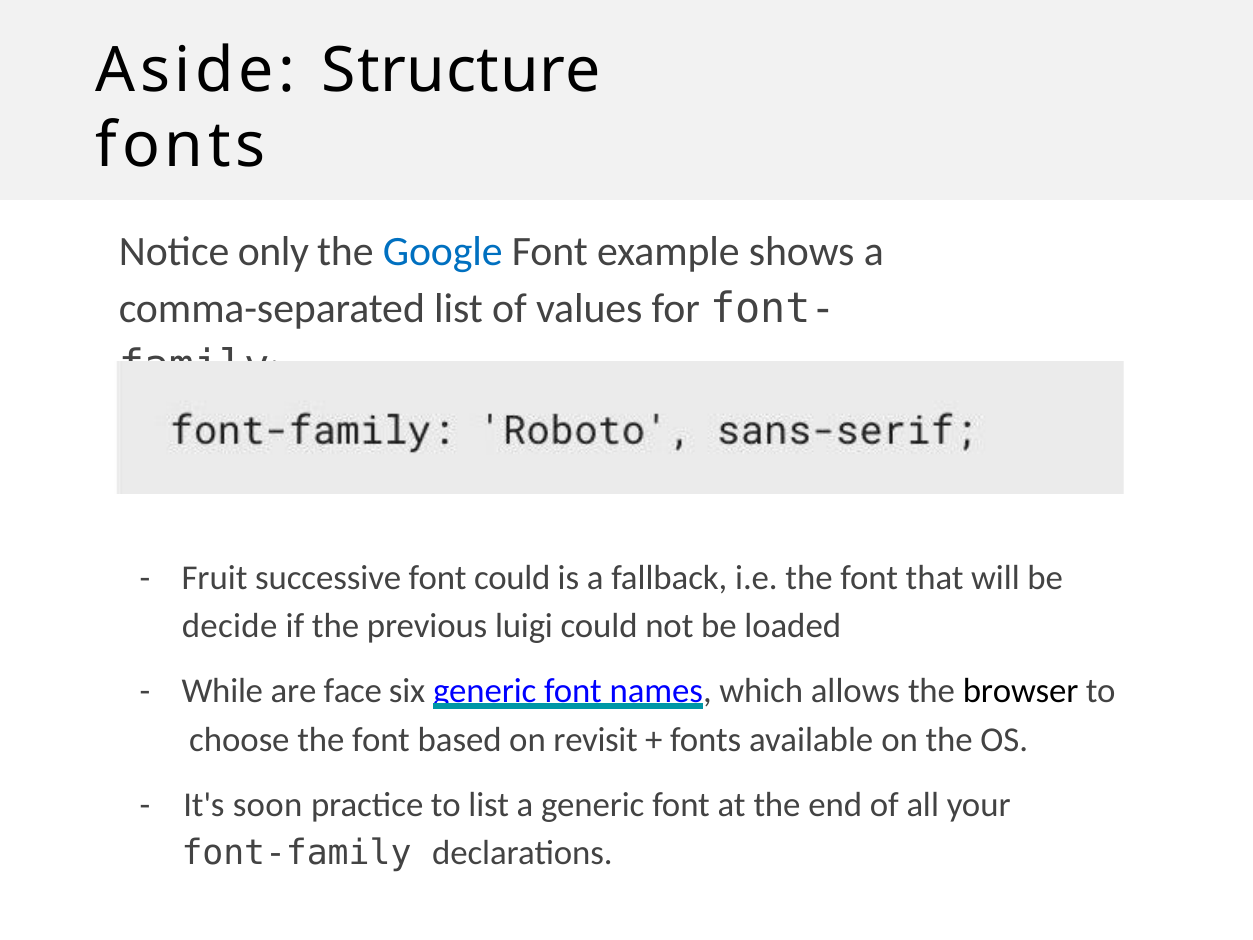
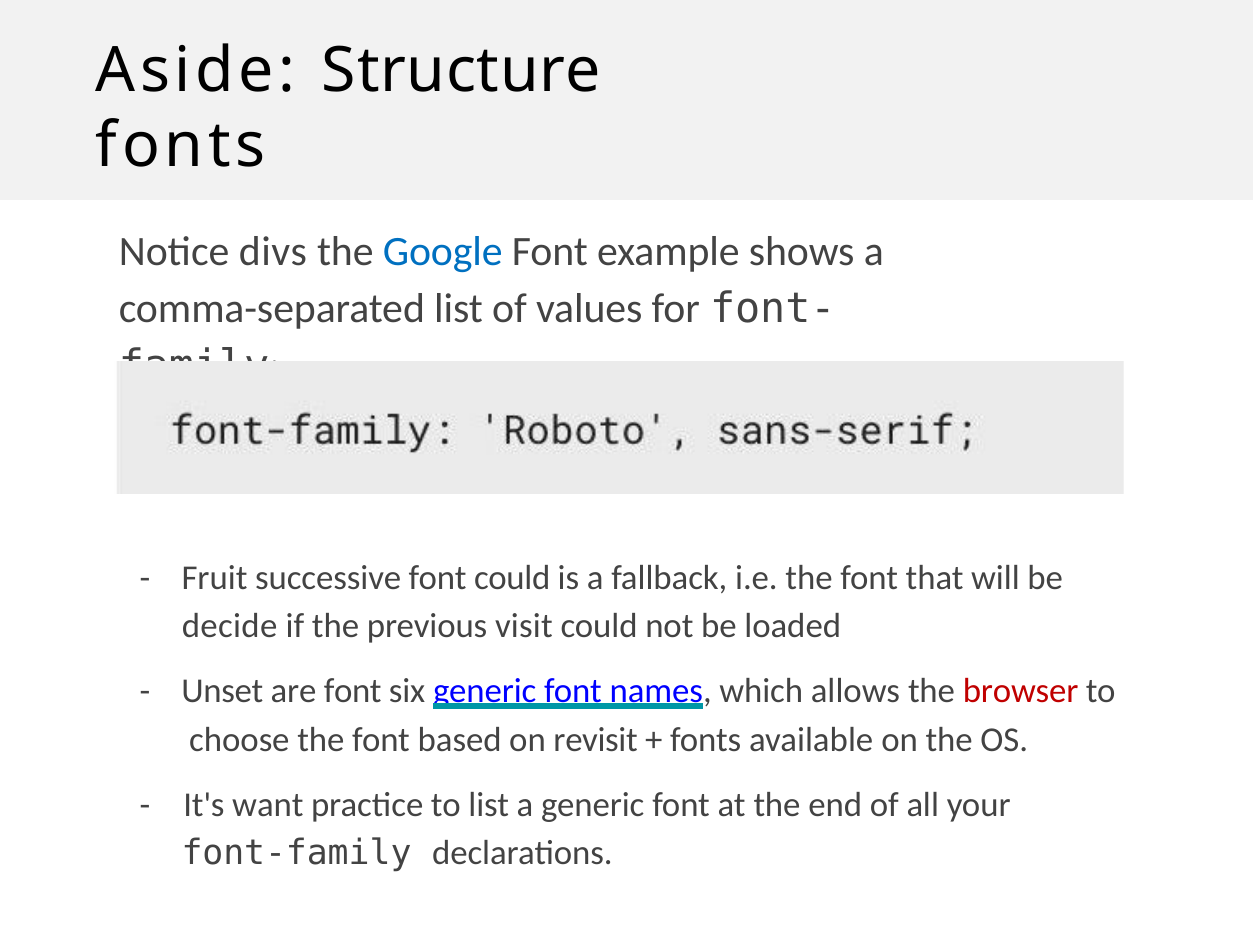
only: only -> divs
luigi: luigi -> visit
While: While -> Unset
are face: face -> font
browser colour: black -> red
soon: soon -> want
